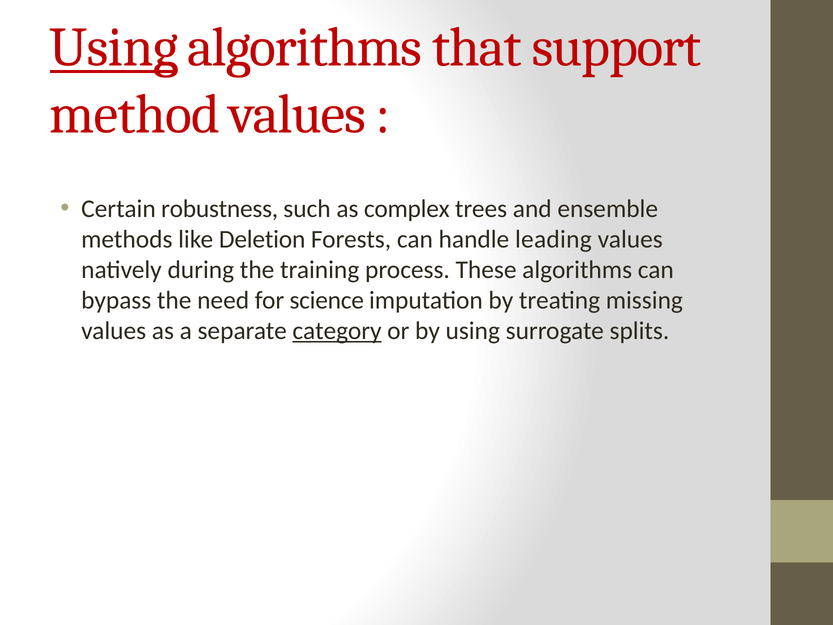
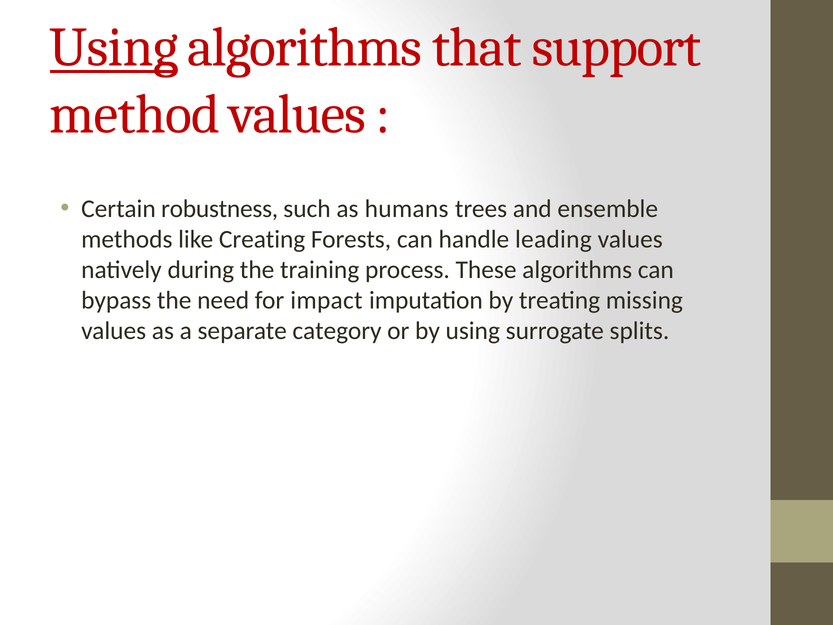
complex: complex -> humans
Deletion: Deletion -> Creating
science: science -> impact
category underline: present -> none
